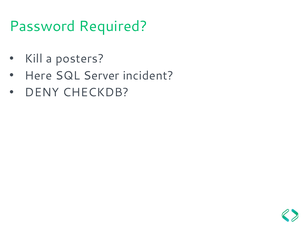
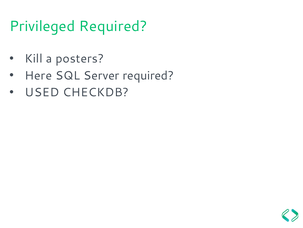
Password: Password -> Privileged
Server incident: incident -> required
DENY: DENY -> USED
